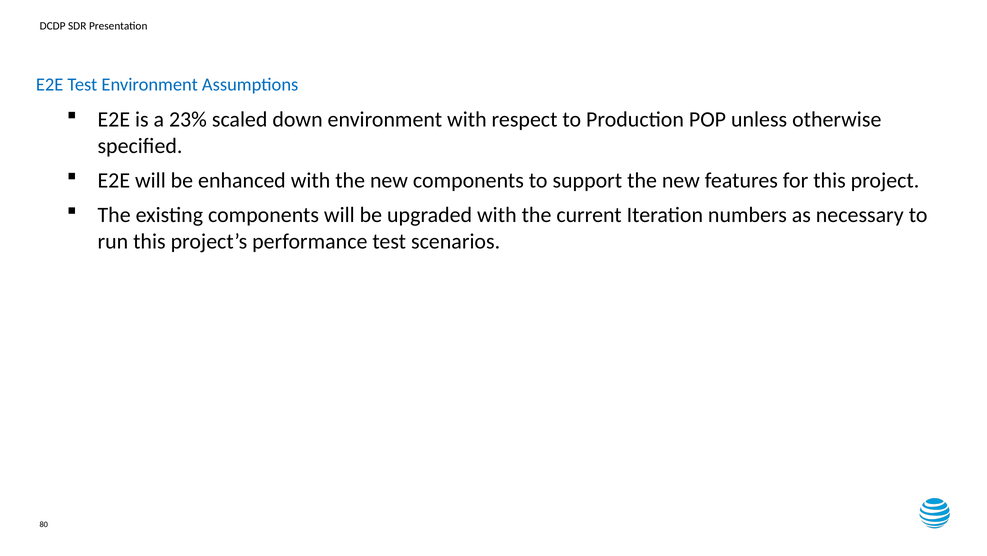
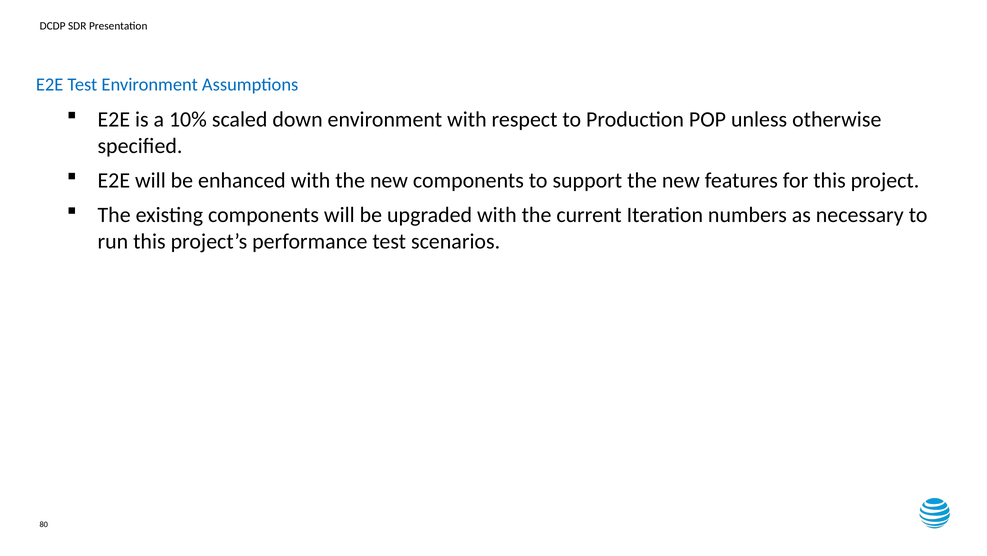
23%: 23% -> 10%
